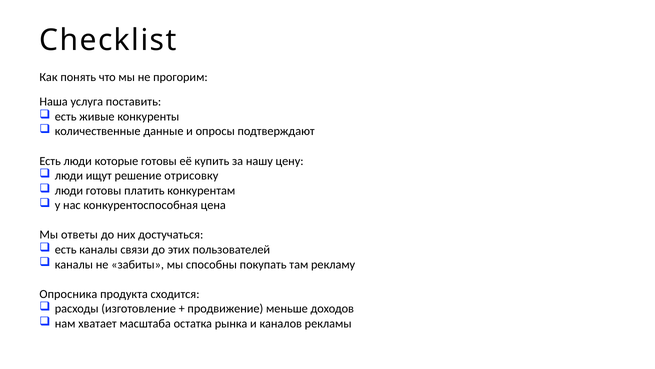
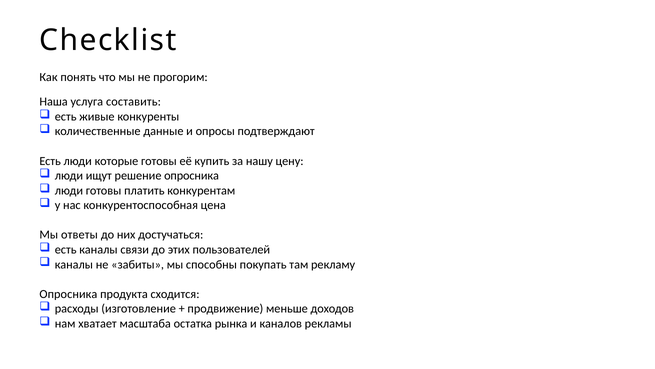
поставить: поставить -> составить
решение отрисовку: отрисовку -> опросника
